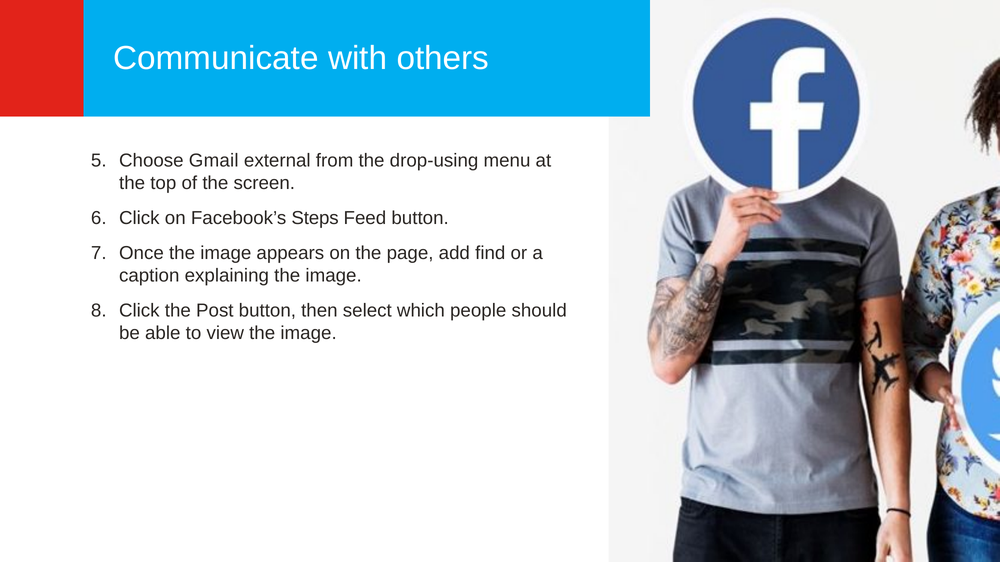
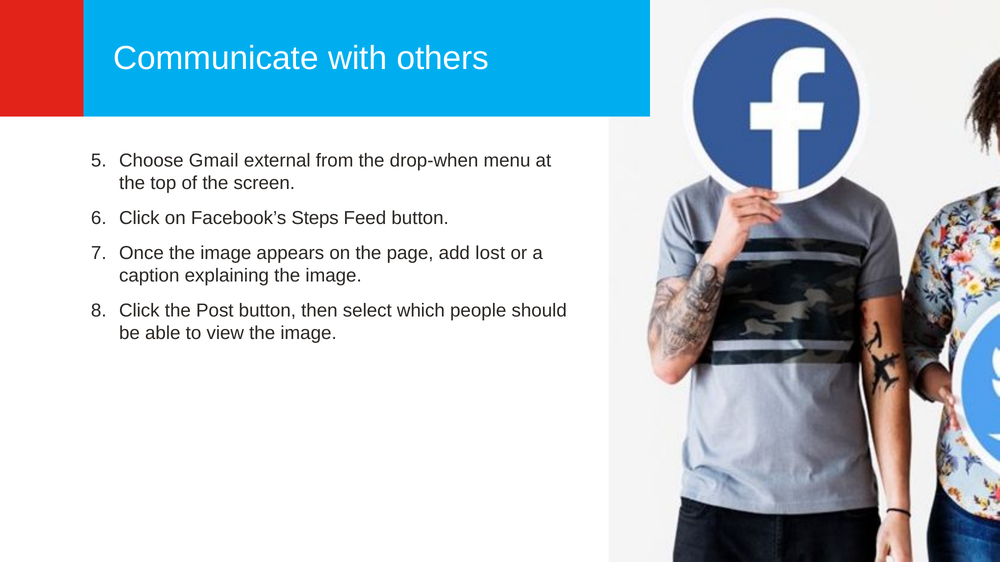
drop-using: drop-using -> drop-when
find: find -> lost
